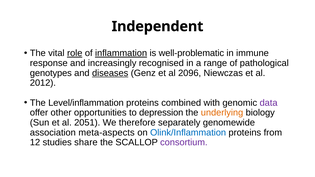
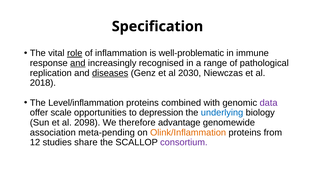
Independent: Independent -> Specification
inflammation underline: present -> none
and at (78, 63) underline: none -> present
genotypes: genotypes -> replication
2096: 2096 -> 2030
2012: 2012 -> 2018
other: other -> scale
underlying colour: orange -> blue
2051: 2051 -> 2098
separately: separately -> advantage
meta-aspects: meta-aspects -> meta-pending
Olink/Inflammation colour: blue -> orange
